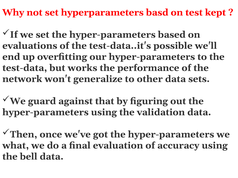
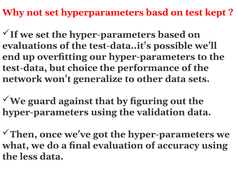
works: works -> choice
bell: bell -> less
